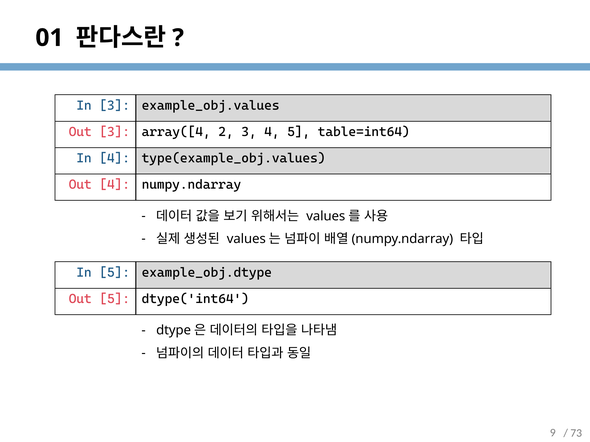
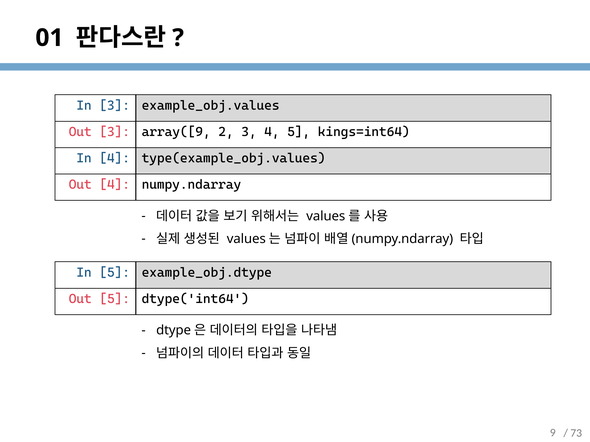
array([4: array([4 -> array([9
table=int64: table=int64 -> kings=int64
